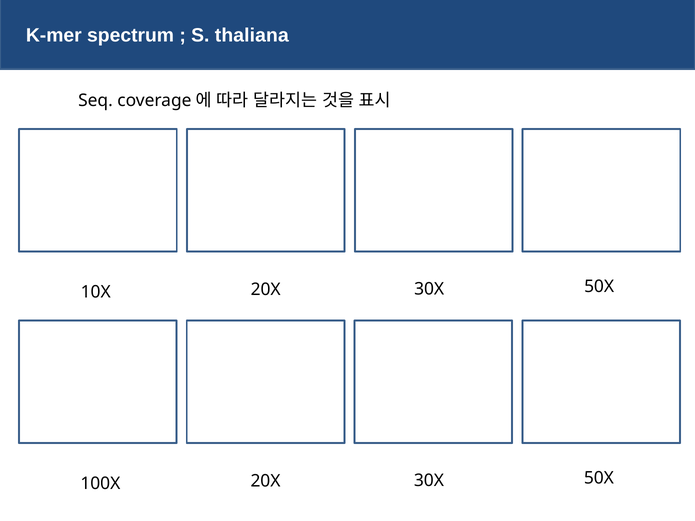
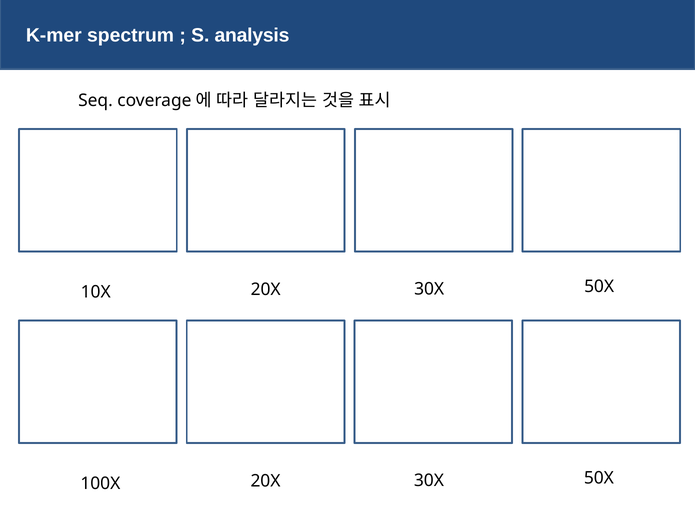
thaliana: thaliana -> analysis
